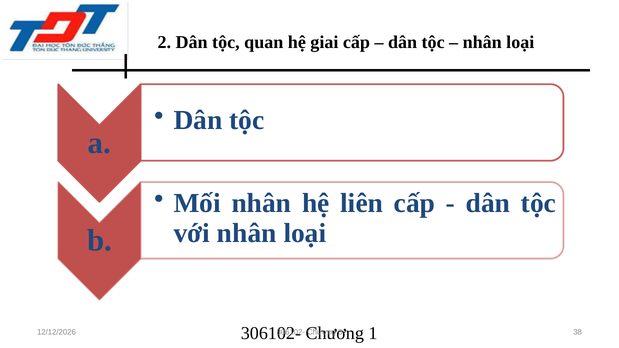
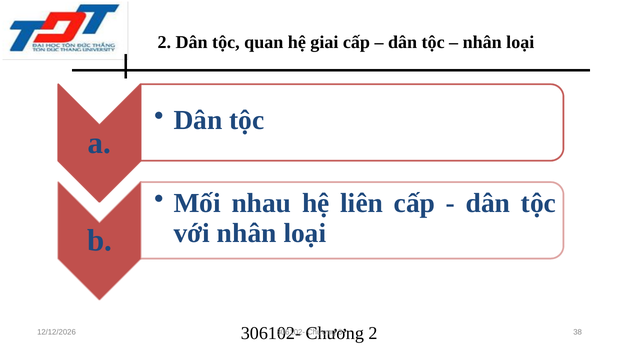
nhân at (261, 204): nhân -> nhau
1 at (373, 333): 1 -> 2
